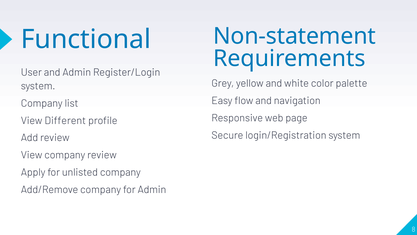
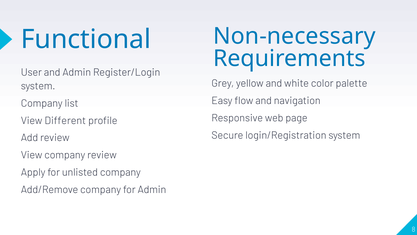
Non-statement: Non-statement -> Non-necessary
